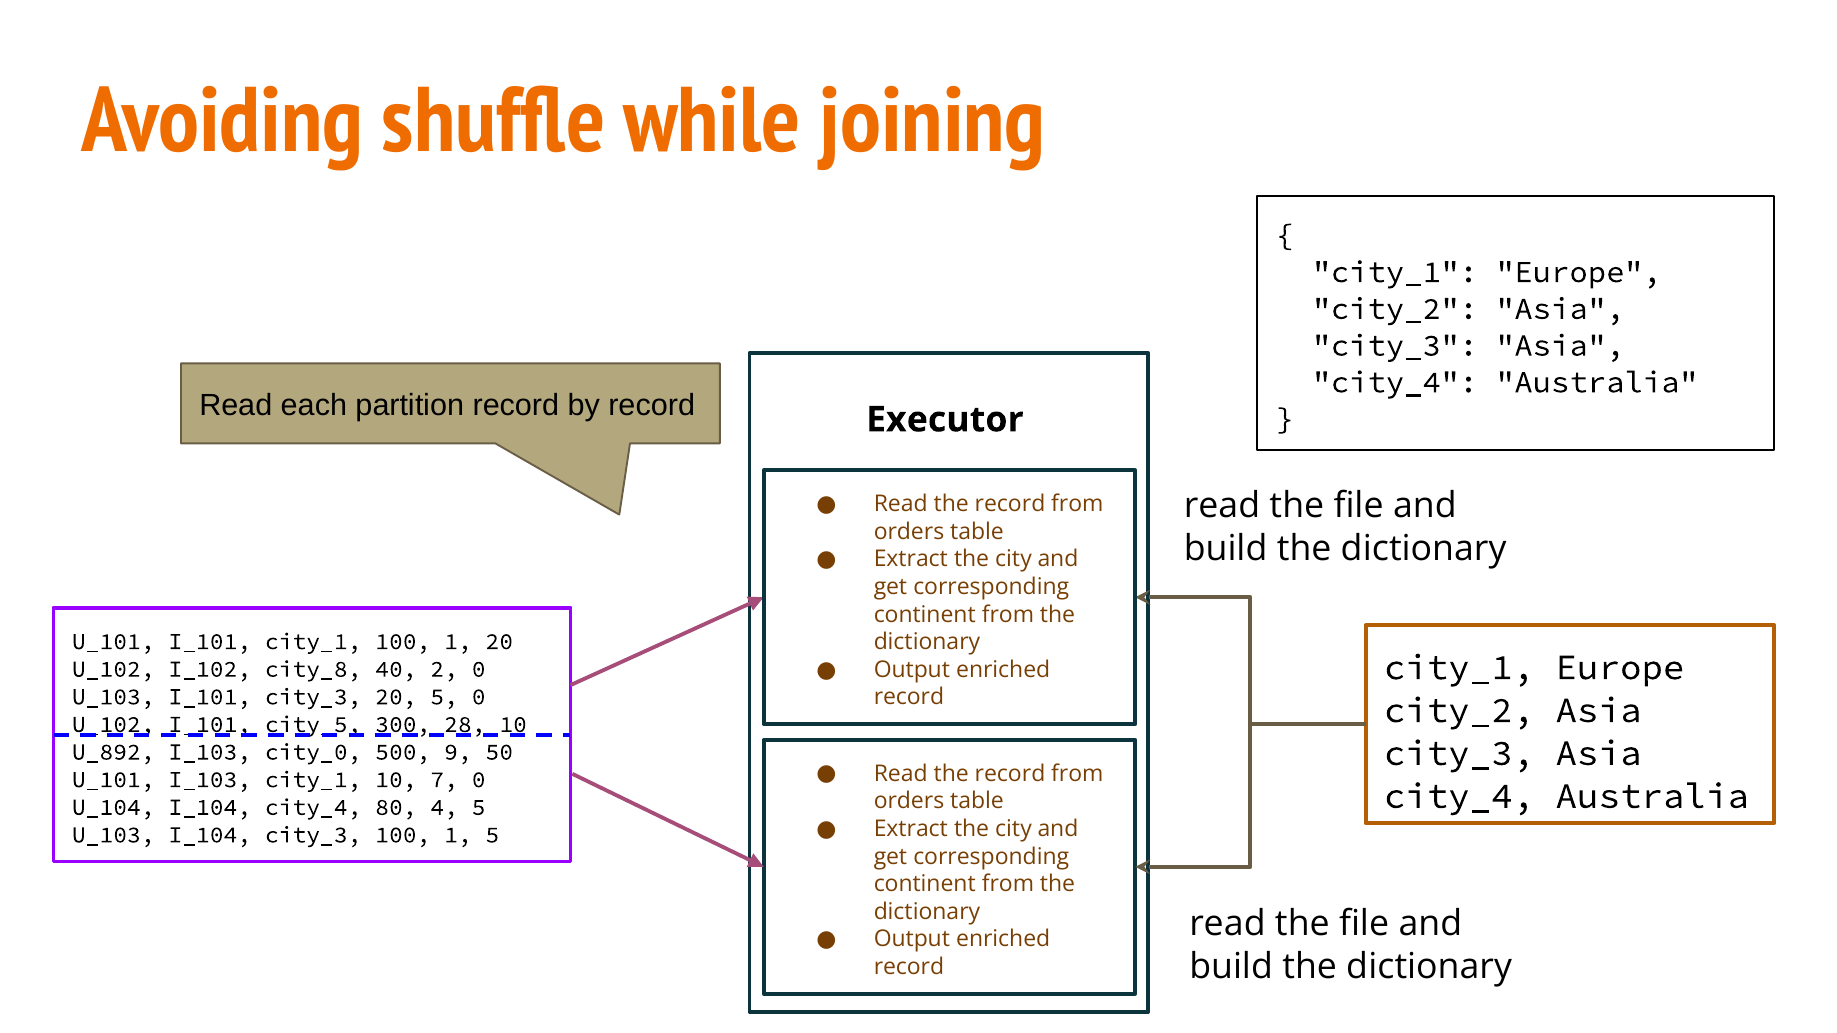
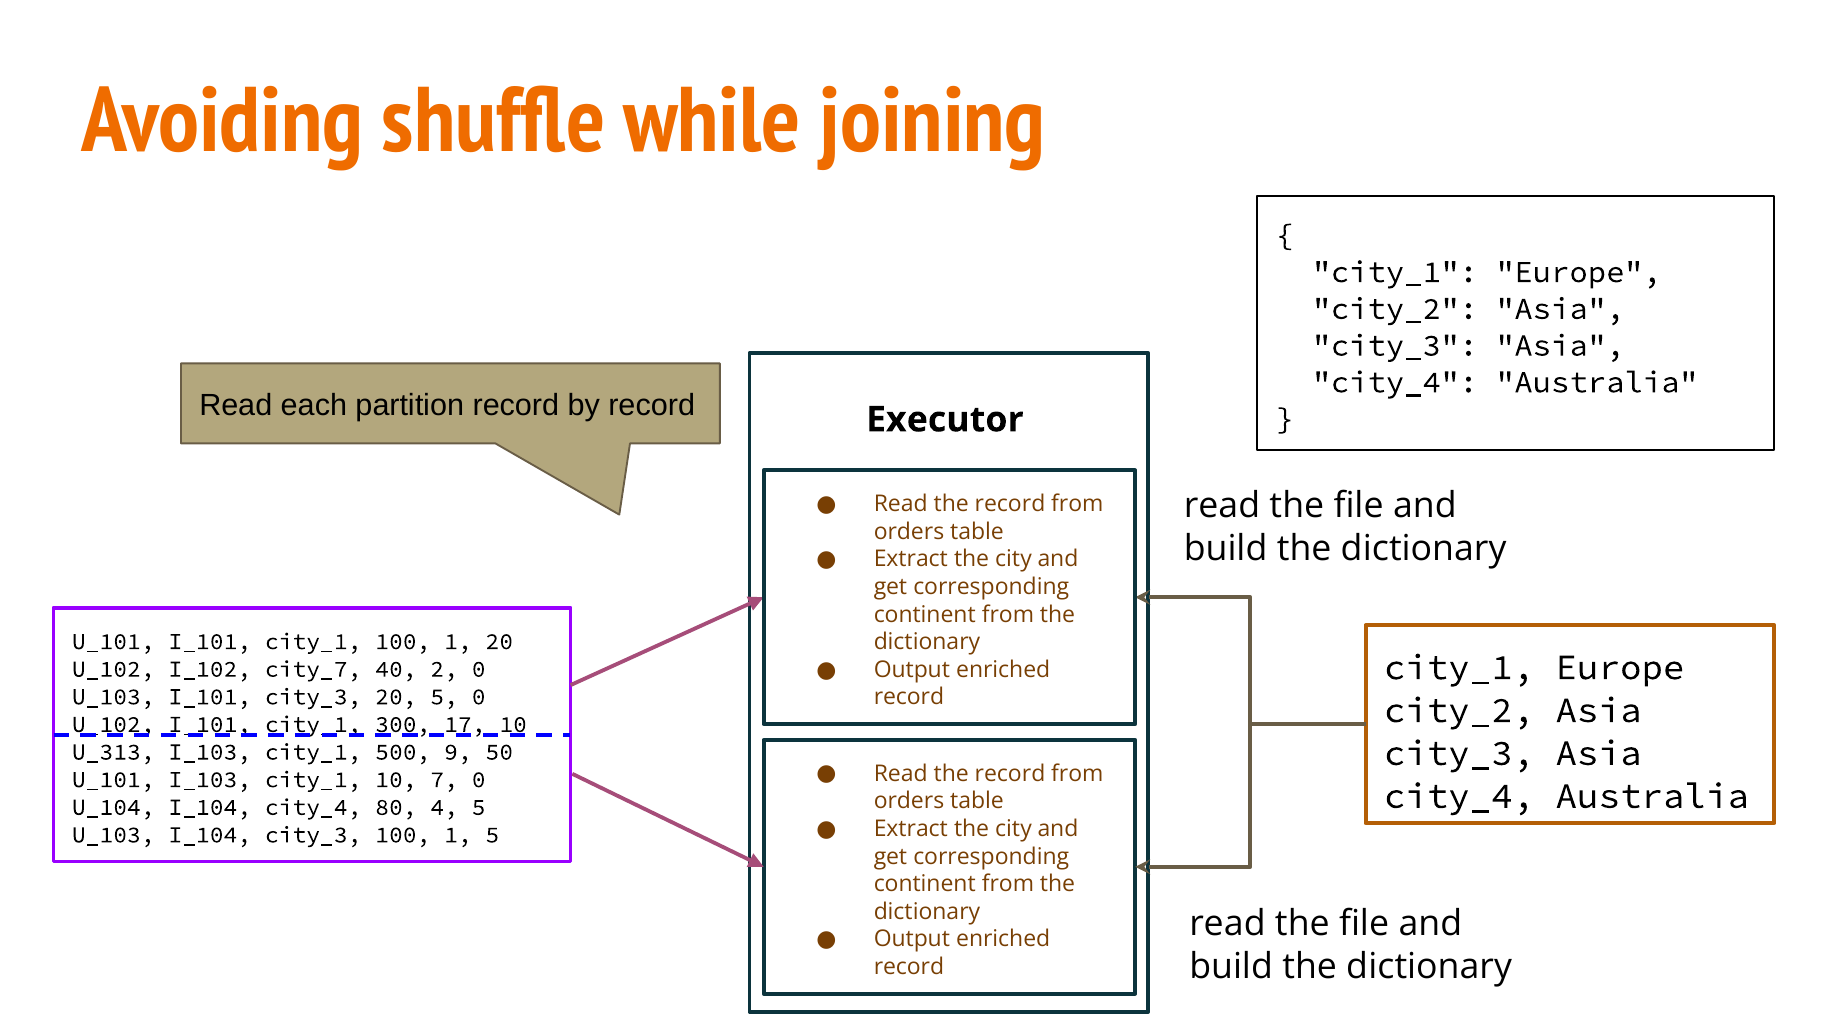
city_8: city_8 -> city_7
U_102 I_101 city_5: city_5 -> city_1
28: 28 -> 17
U_892: U_892 -> U_313
city_0 at (313, 752): city_0 -> city_1
